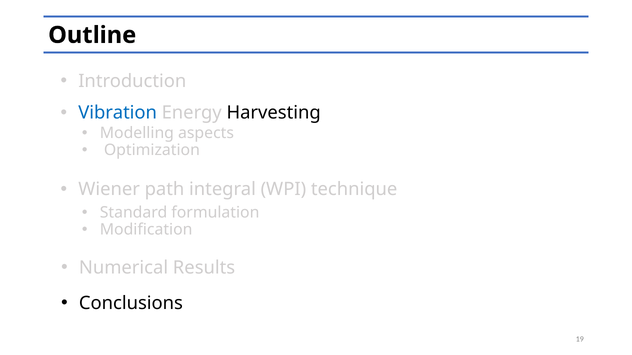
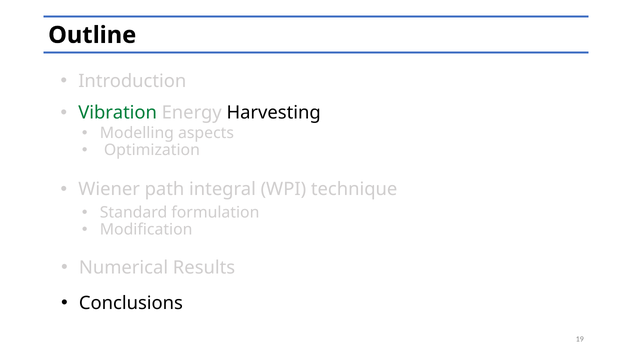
Vibration colour: blue -> green
